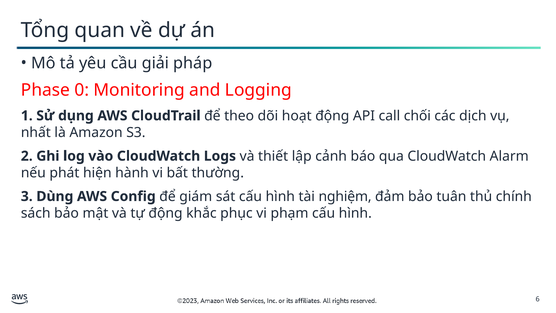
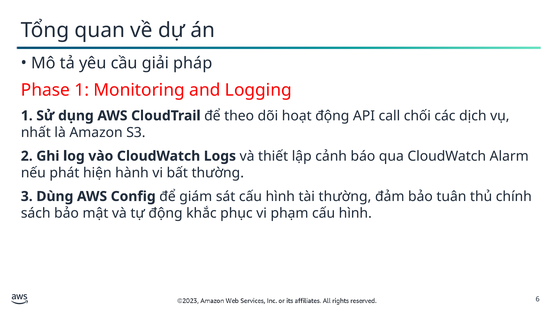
Phase 0: 0 -> 1
tài nghiệm: nghiệm -> thường
